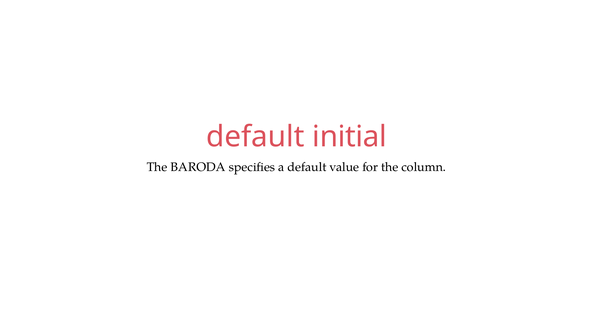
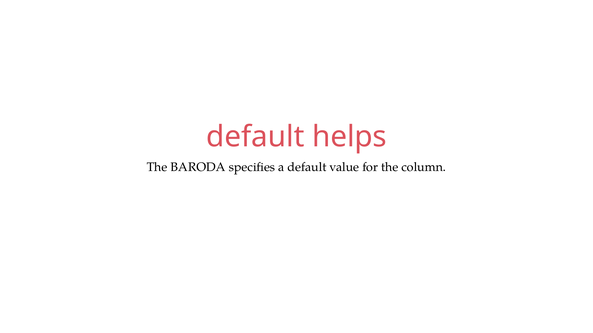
initial: initial -> helps
